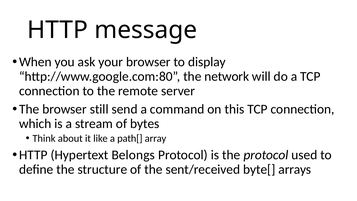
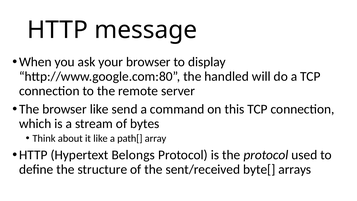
network: network -> handled
browser still: still -> like
